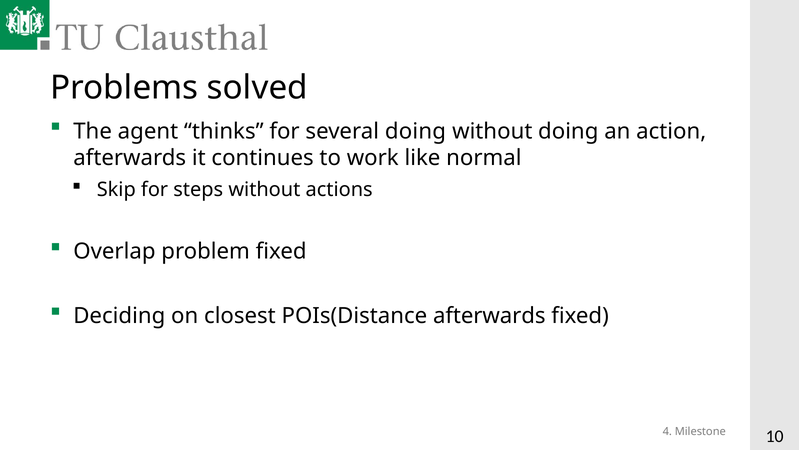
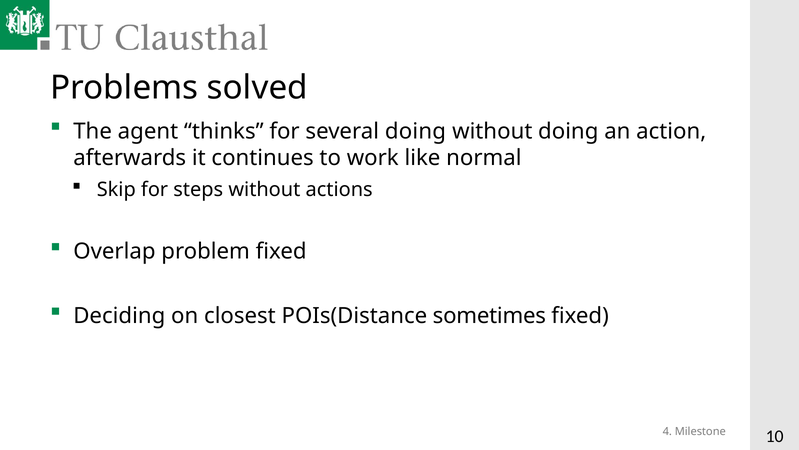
POIs(Distance afterwards: afterwards -> sometimes
